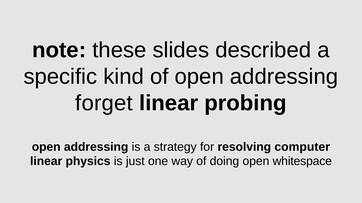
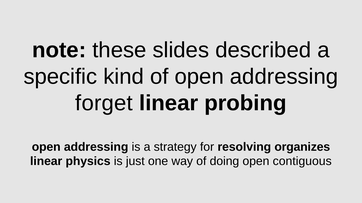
computer: computer -> organizes
whitespace: whitespace -> contiguous
